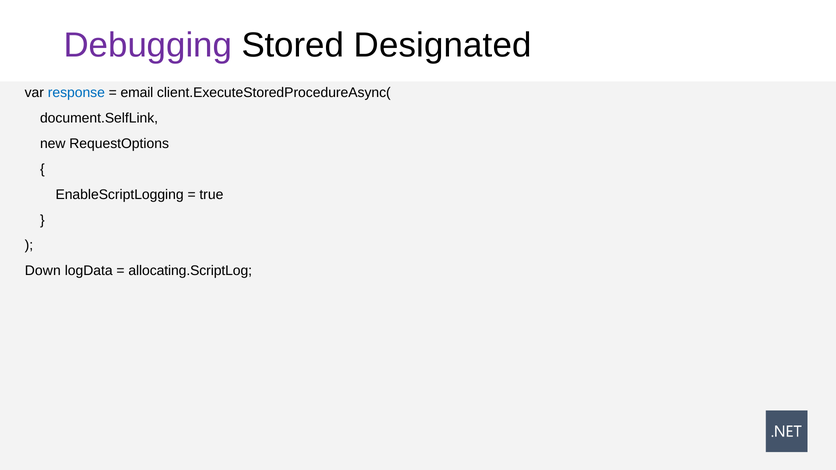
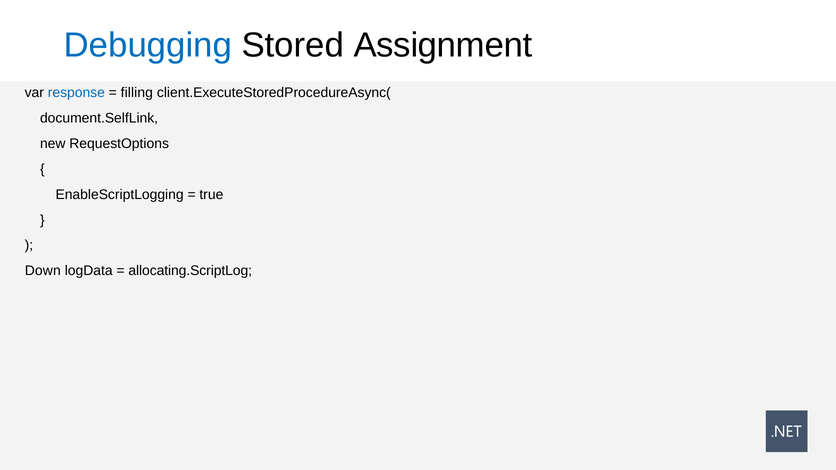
Debugging colour: purple -> blue
Designated: Designated -> Assignment
email: email -> filling
